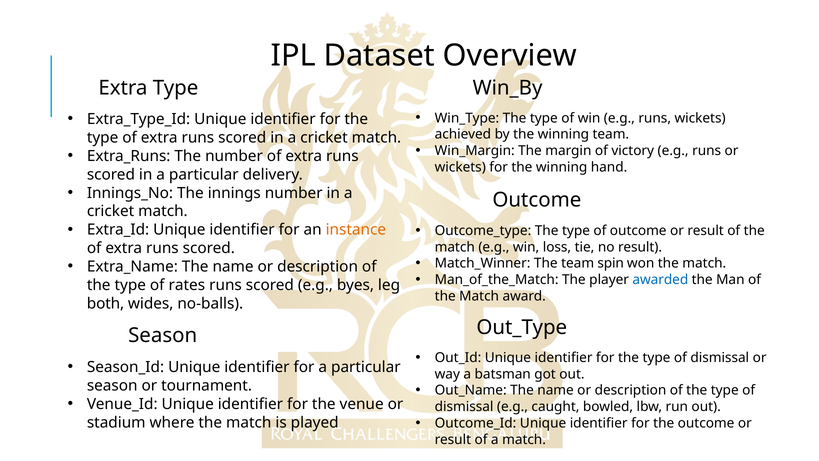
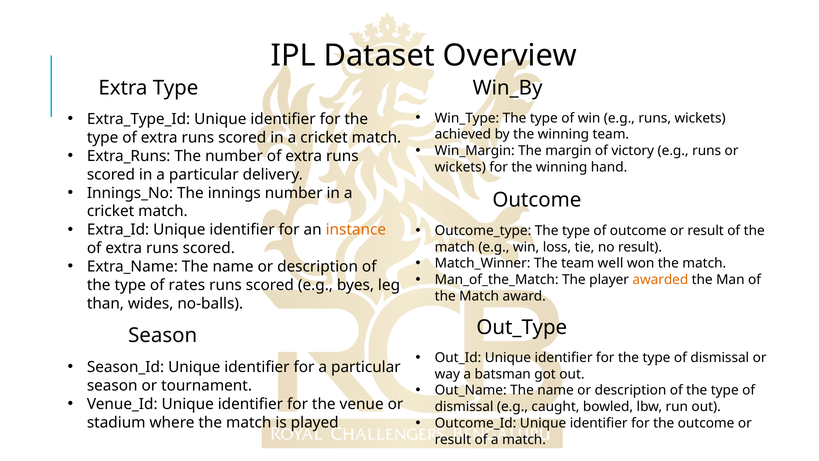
spin: spin -> well
awarded colour: blue -> orange
both: both -> than
